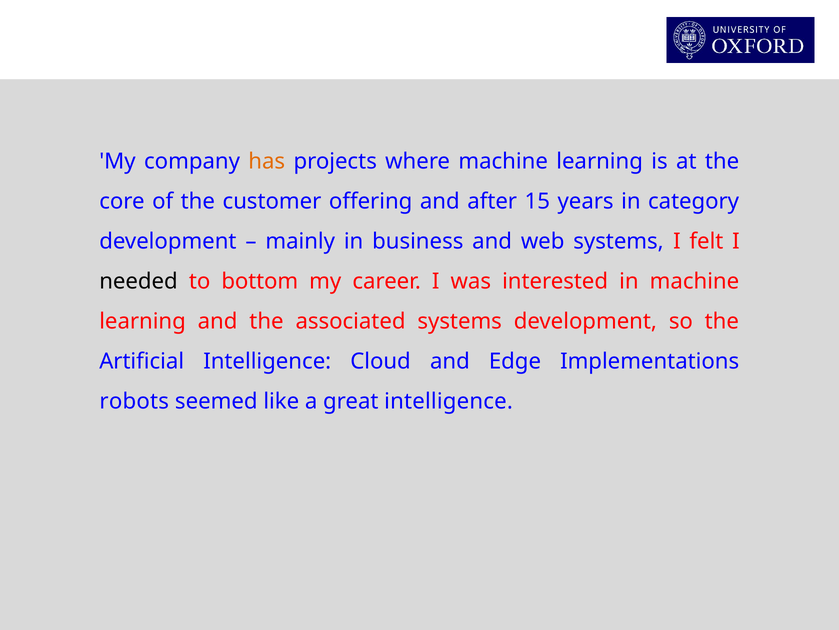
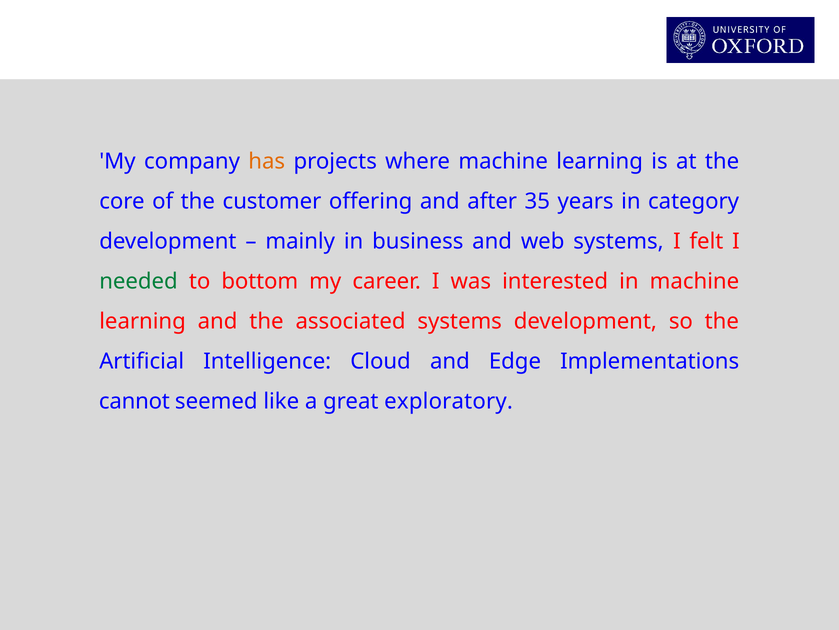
15: 15 -> 35
needed colour: black -> green
robots: robots -> cannot
great intelligence: intelligence -> exploratory
